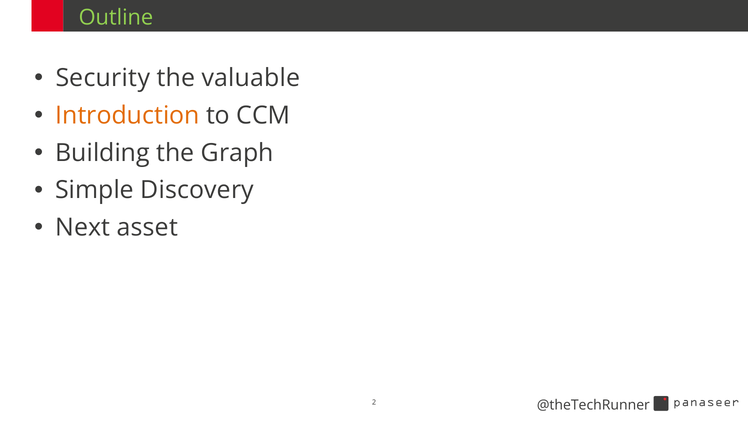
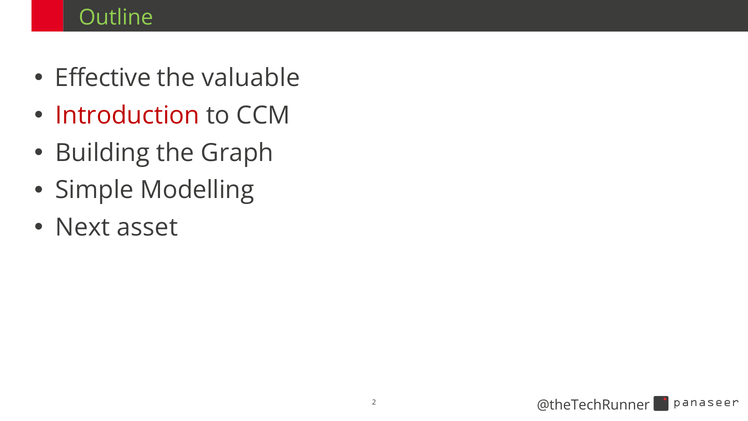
Security: Security -> Effective
Introduction colour: orange -> red
Discovery: Discovery -> Modelling
